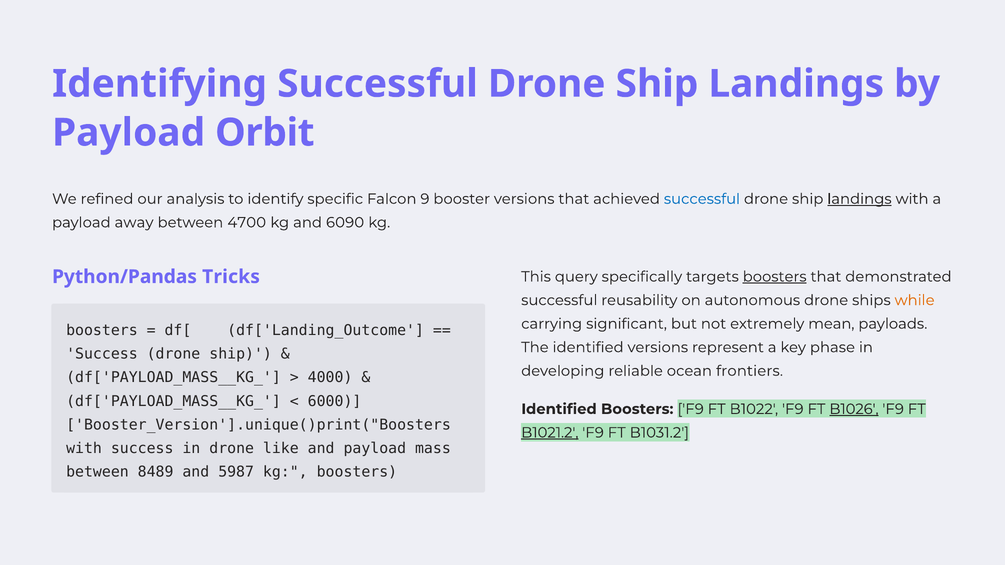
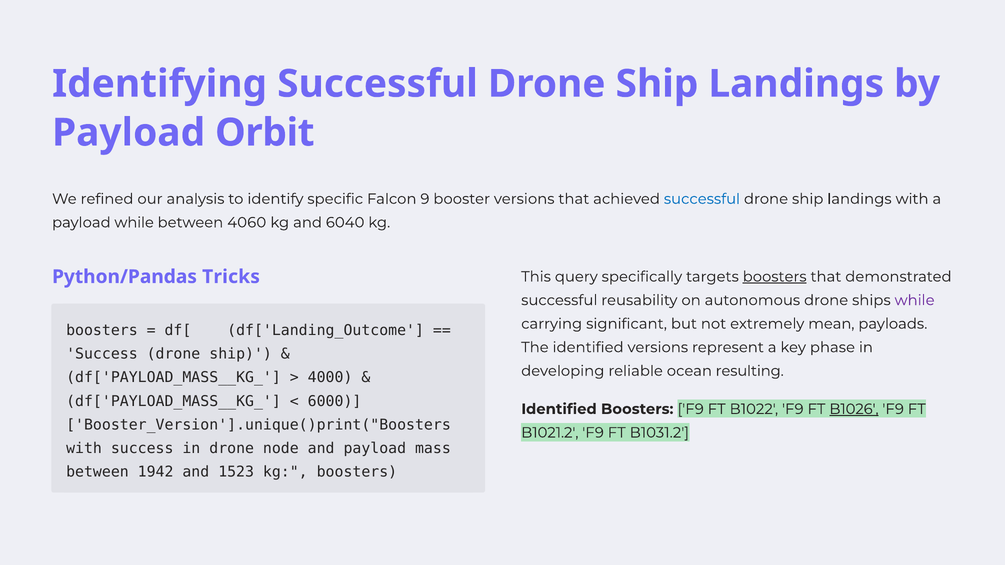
landings at (859, 199) underline: present -> none
payload away: away -> while
4700: 4700 -> 4060
6090: 6090 -> 6040
while at (915, 300) colour: orange -> purple
frontiers: frontiers -> resulting
B1021.2 underline: present -> none
like: like -> node
8489: 8489 -> 1942
5987: 5987 -> 1523
